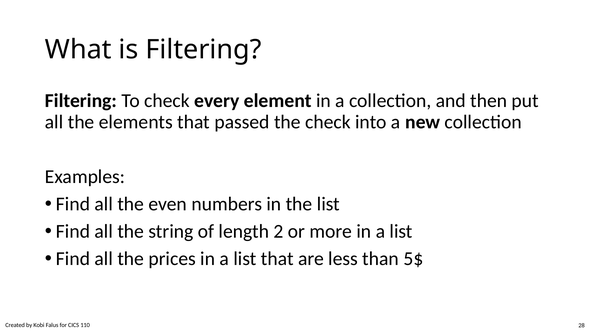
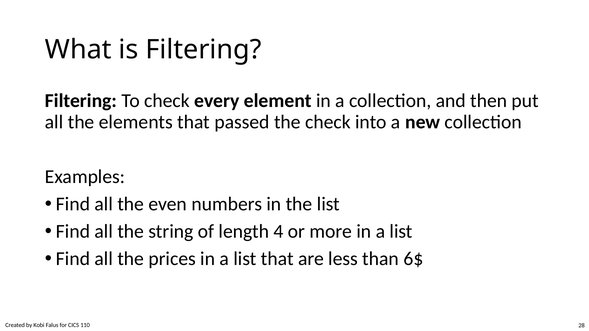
2: 2 -> 4
5$: 5$ -> 6$
